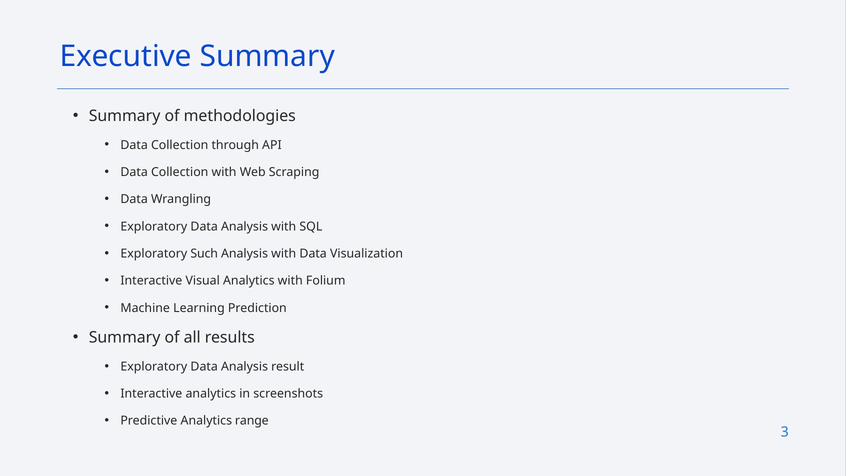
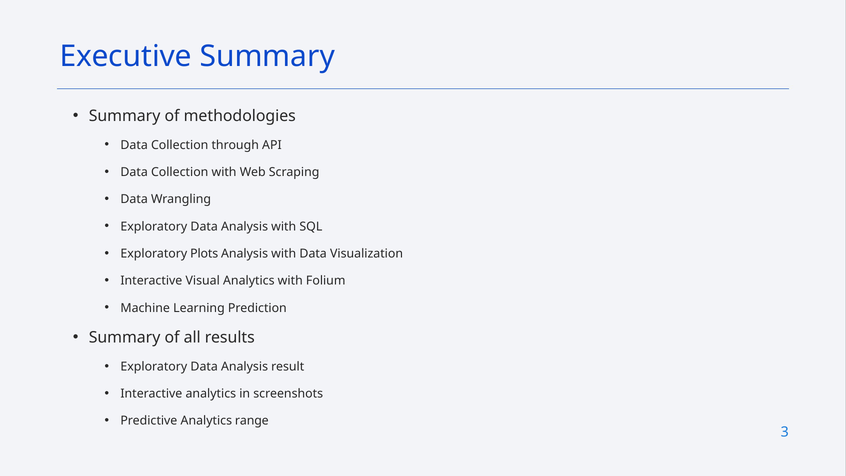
Such: Such -> Plots
